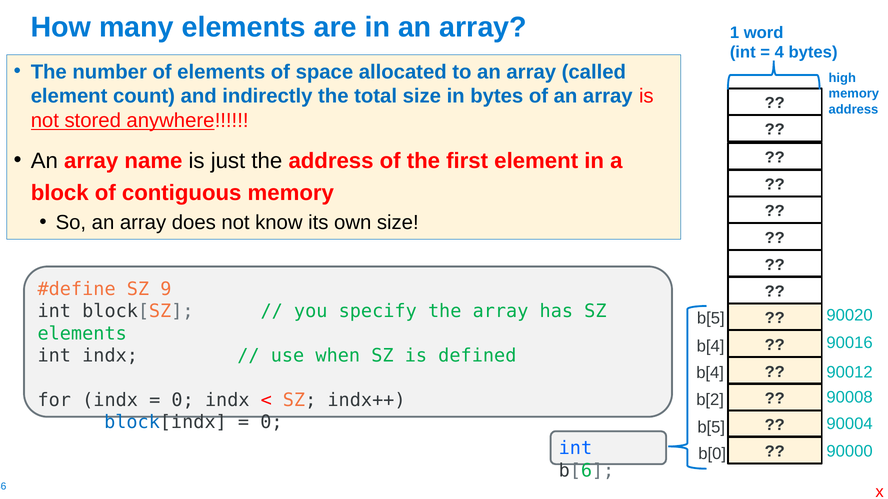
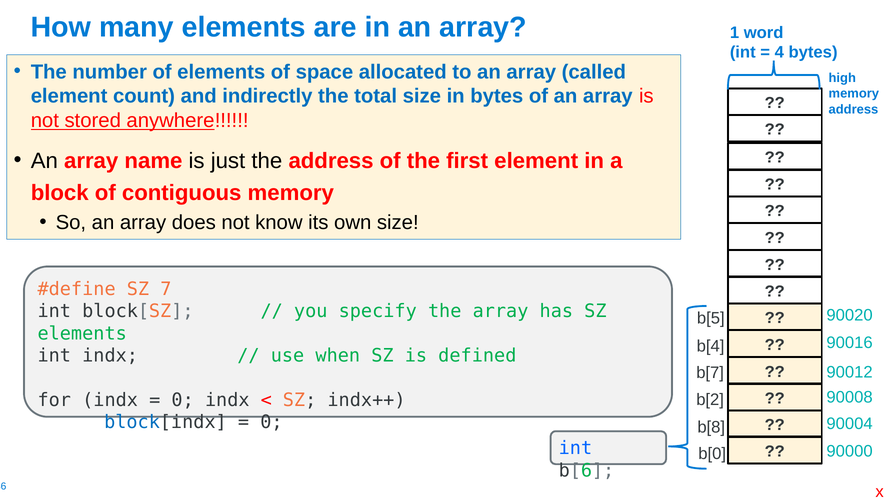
9: 9 -> 7
b[4 at (710, 373): b[4 -> b[7
b[5 at (711, 428): b[5 -> b[8
